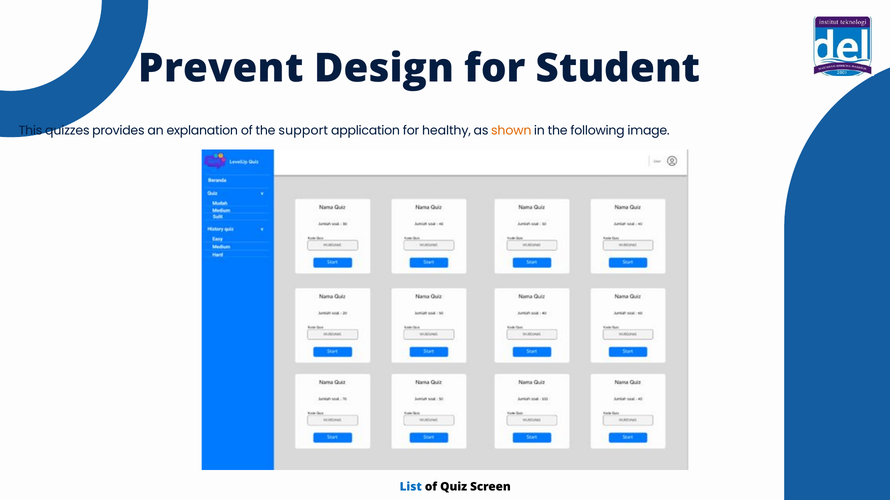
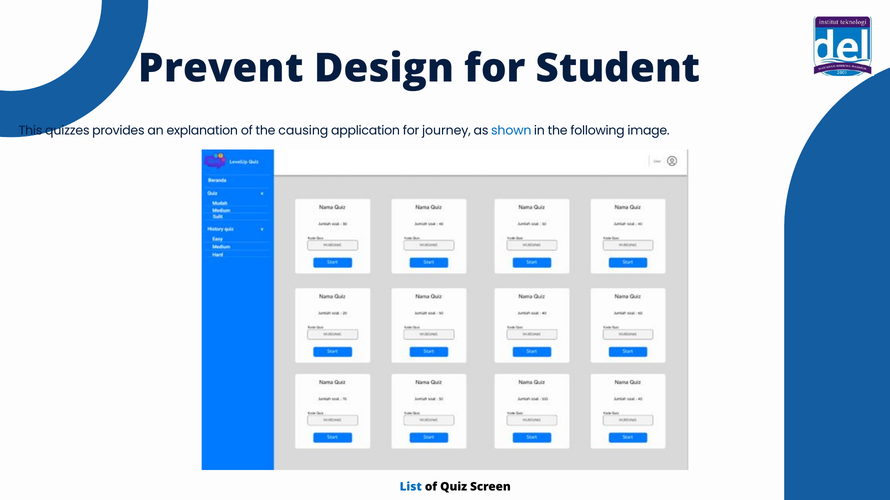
support: support -> causing
healthy: healthy -> journey
shown colour: orange -> blue
